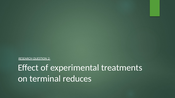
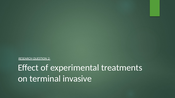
reduces: reduces -> invasive
